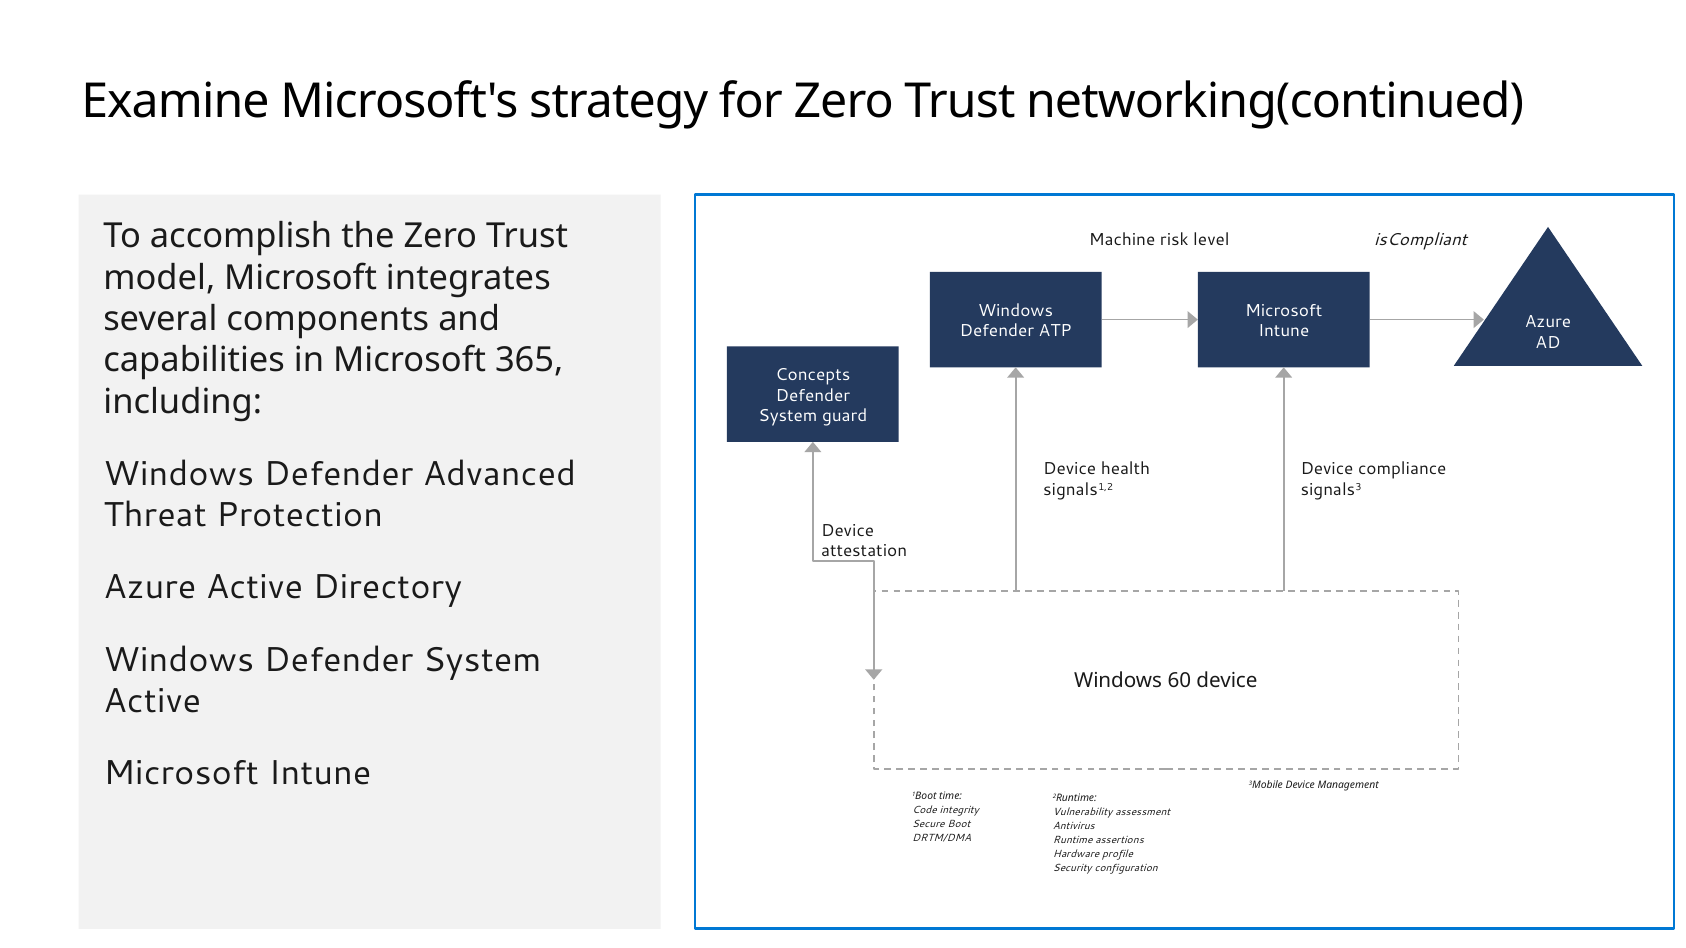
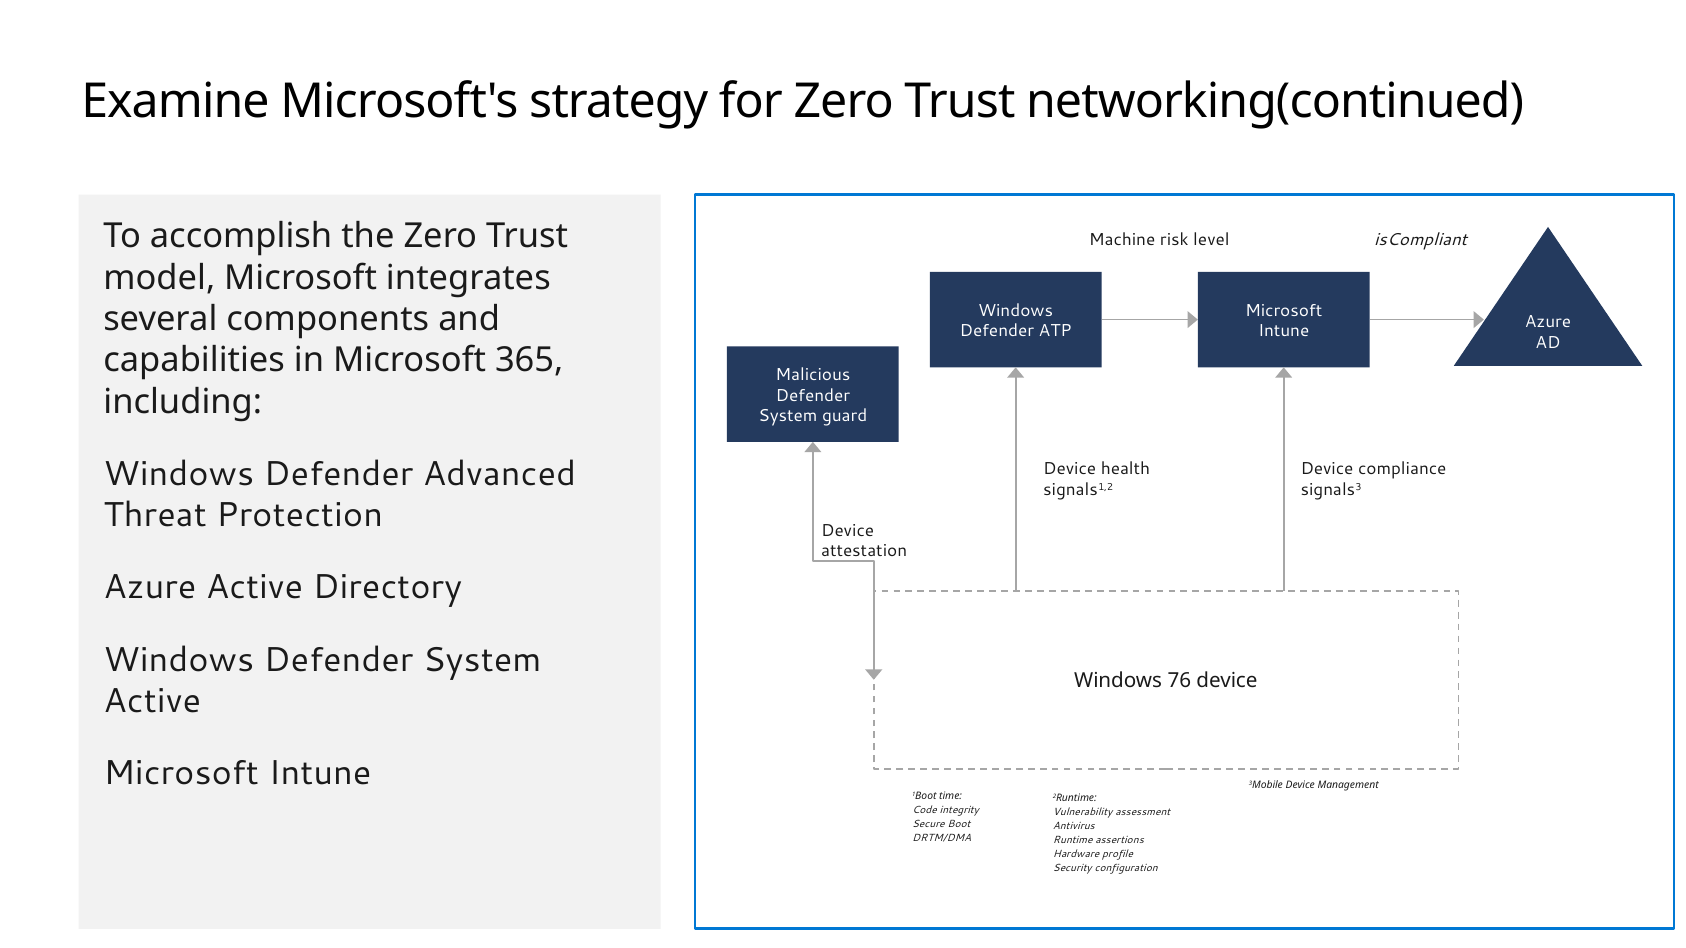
Concepts: Concepts -> Malicious
60: 60 -> 76
